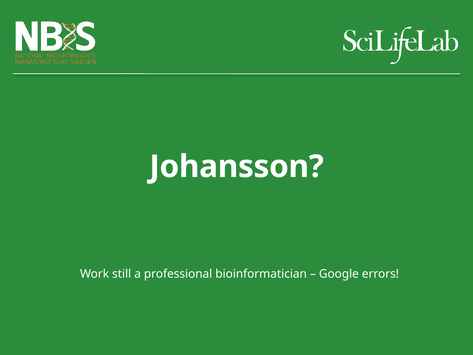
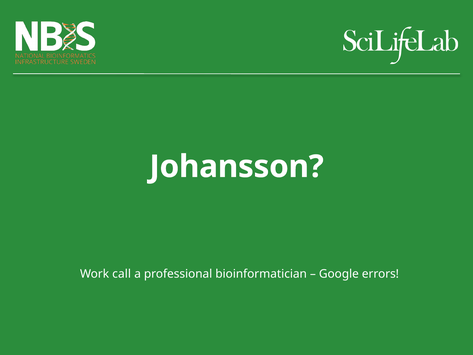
still: still -> call
